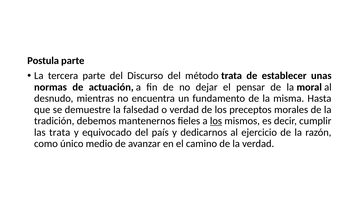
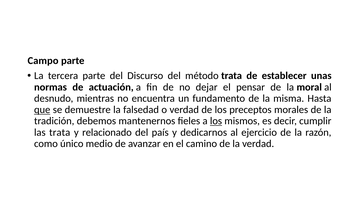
Postula: Postula -> Campo
que underline: none -> present
equivocado: equivocado -> relacionado
